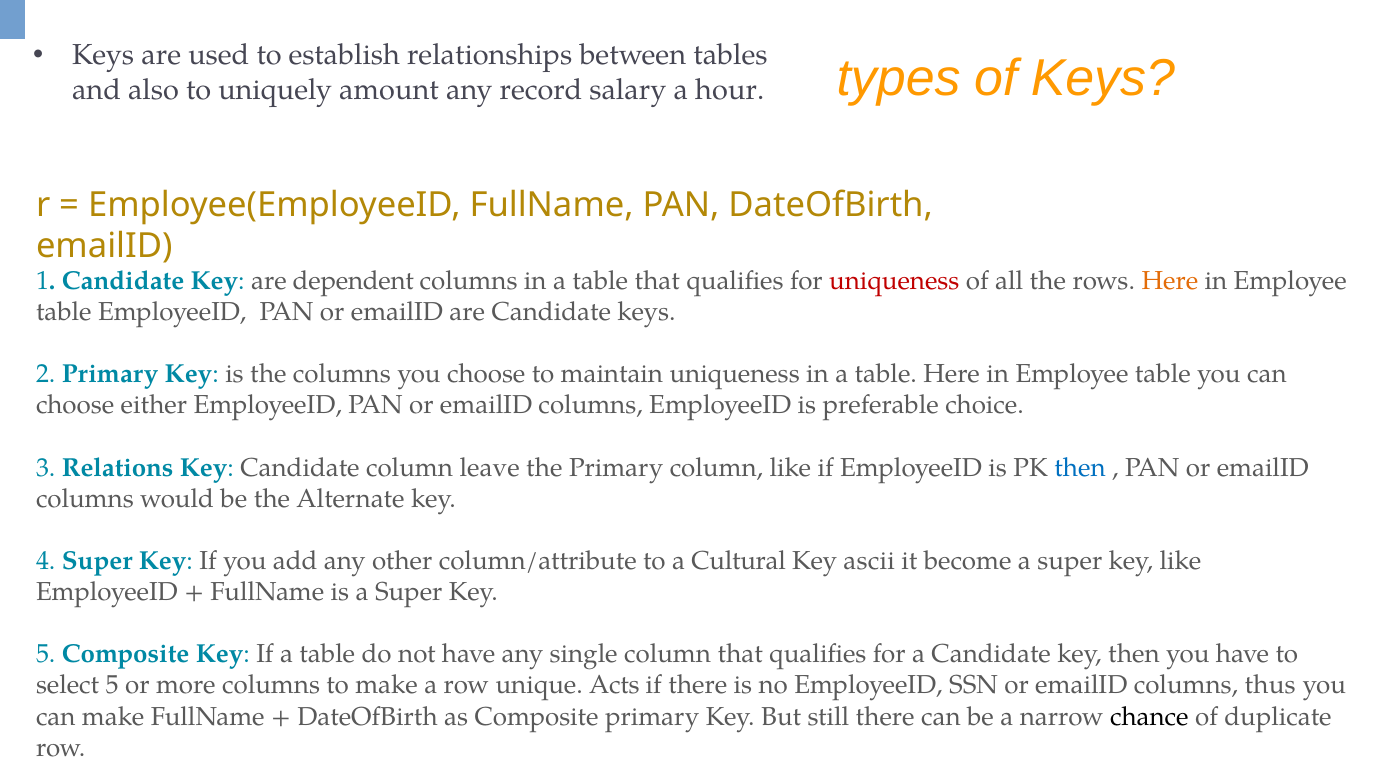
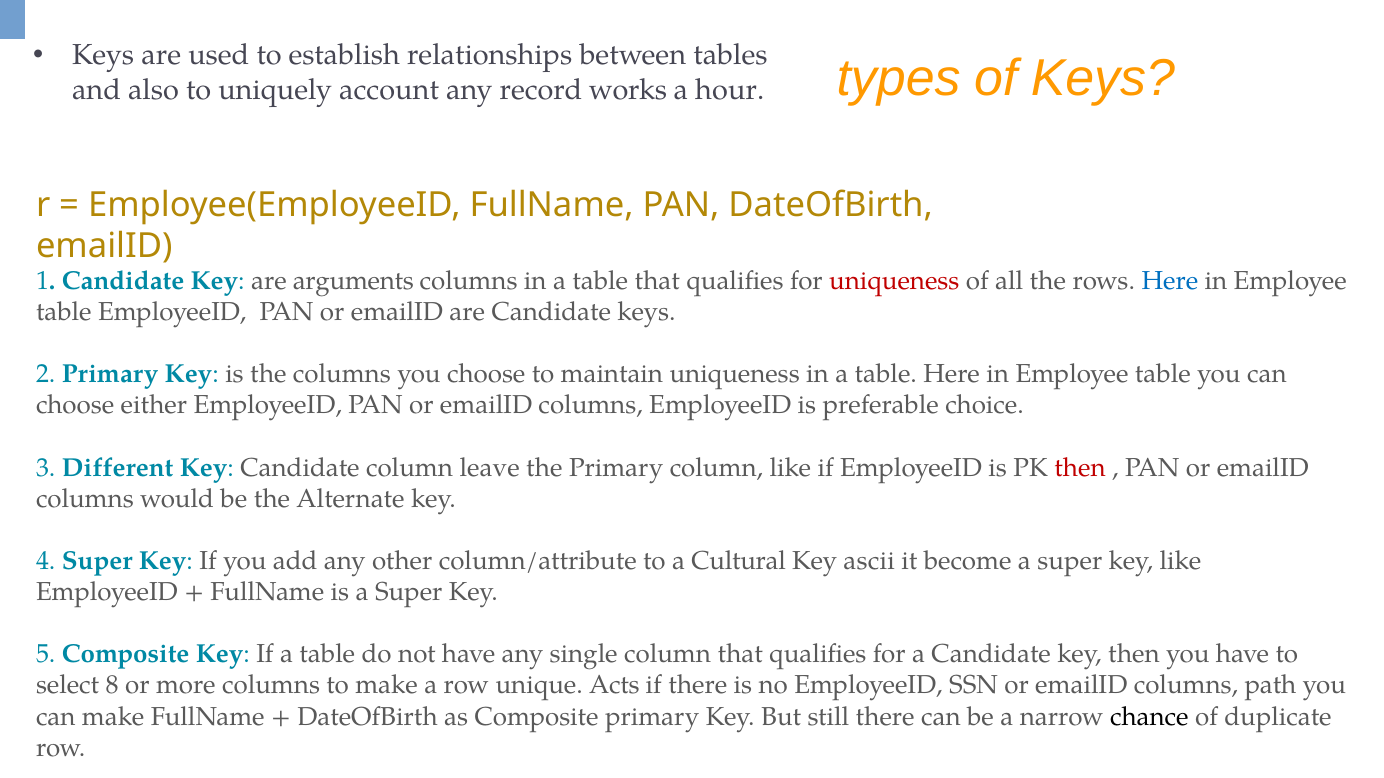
amount: amount -> account
salary: salary -> works
dependent: dependent -> arguments
Here at (1170, 281) colour: orange -> blue
Relations: Relations -> Different
then at (1080, 468) colour: blue -> red
select 5: 5 -> 8
thus: thus -> path
